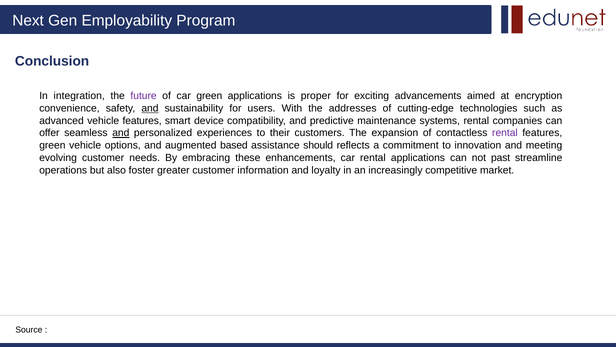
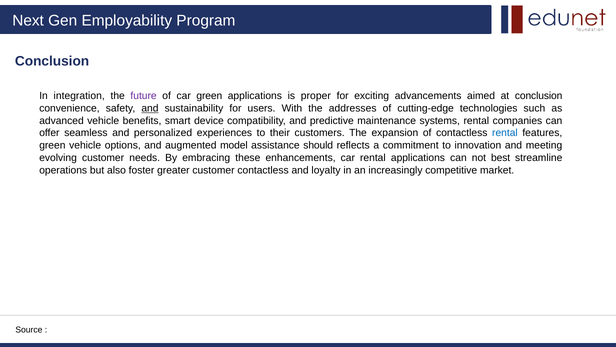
at encryption: encryption -> conclusion
vehicle features: features -> benefits
and at (121, 133) underline: present -> none
rental at (505, 133) colour: purple -> blue
based: based -> model
past: past -> best
customer information: information -> contactless
